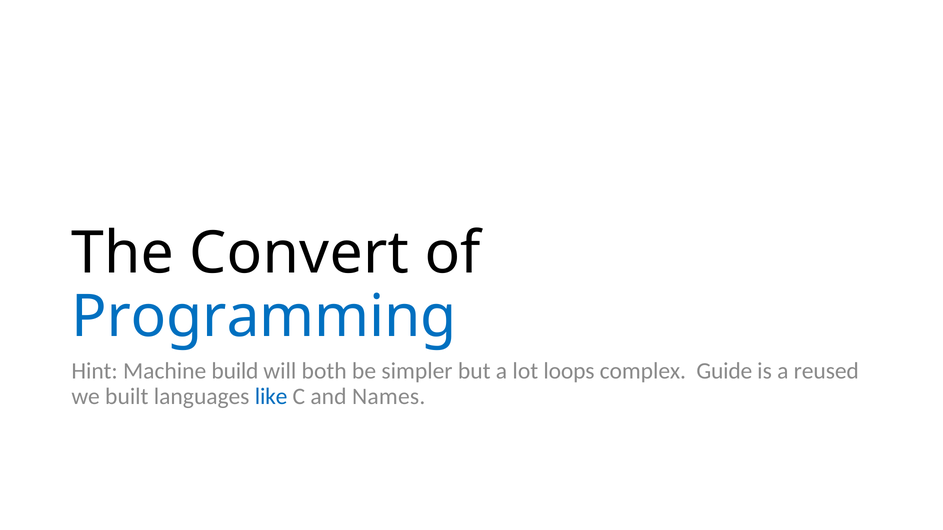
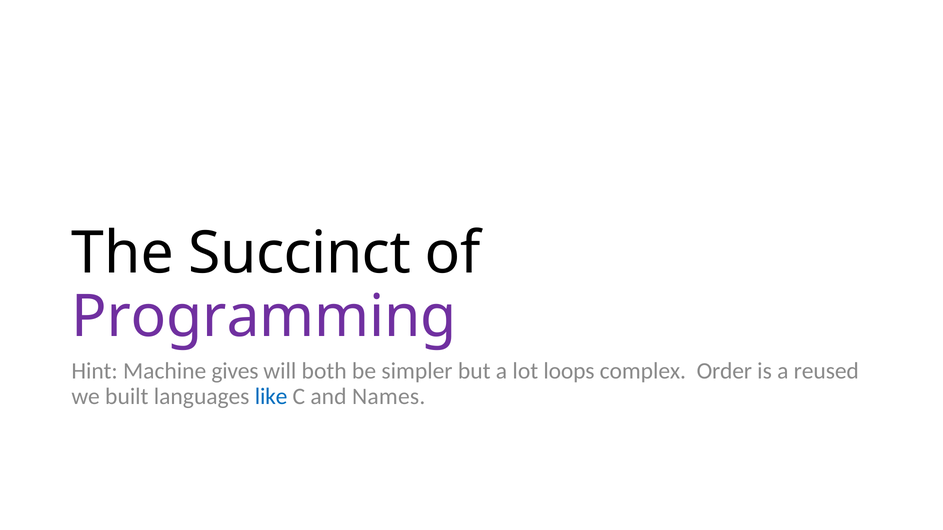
Convert: Convert -> Succinct
Programming colour: blue -> purple
build: build -> gives
Guide: Guide -> Order
